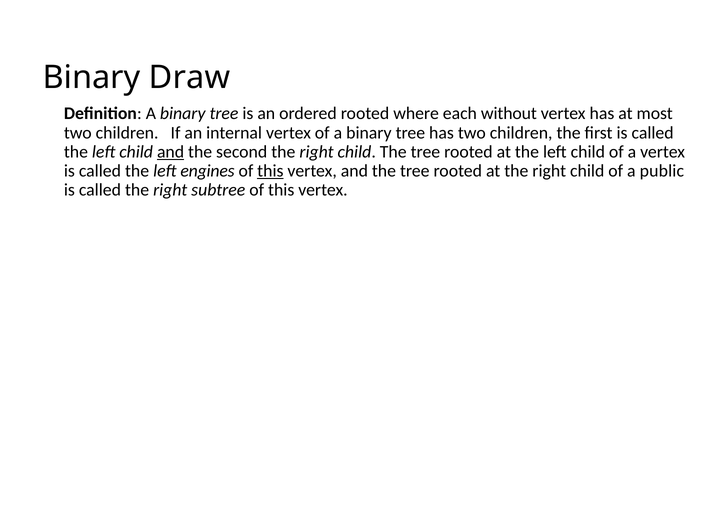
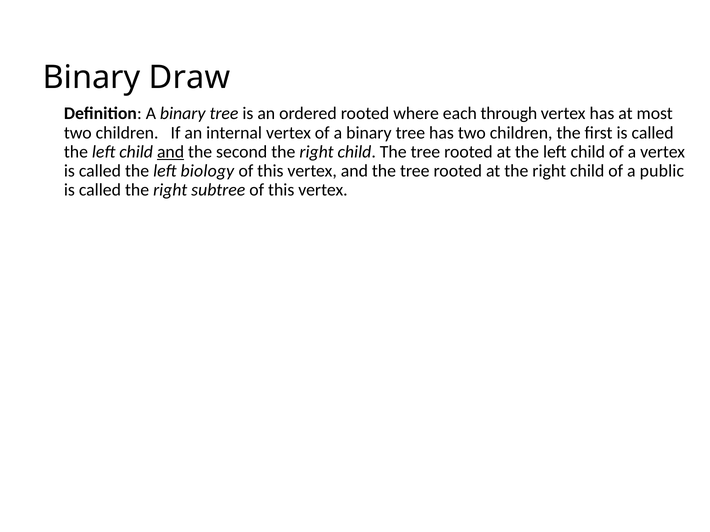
without: without -> through
engines: engines -> biology
this at (270, 171) underline: present -> none
